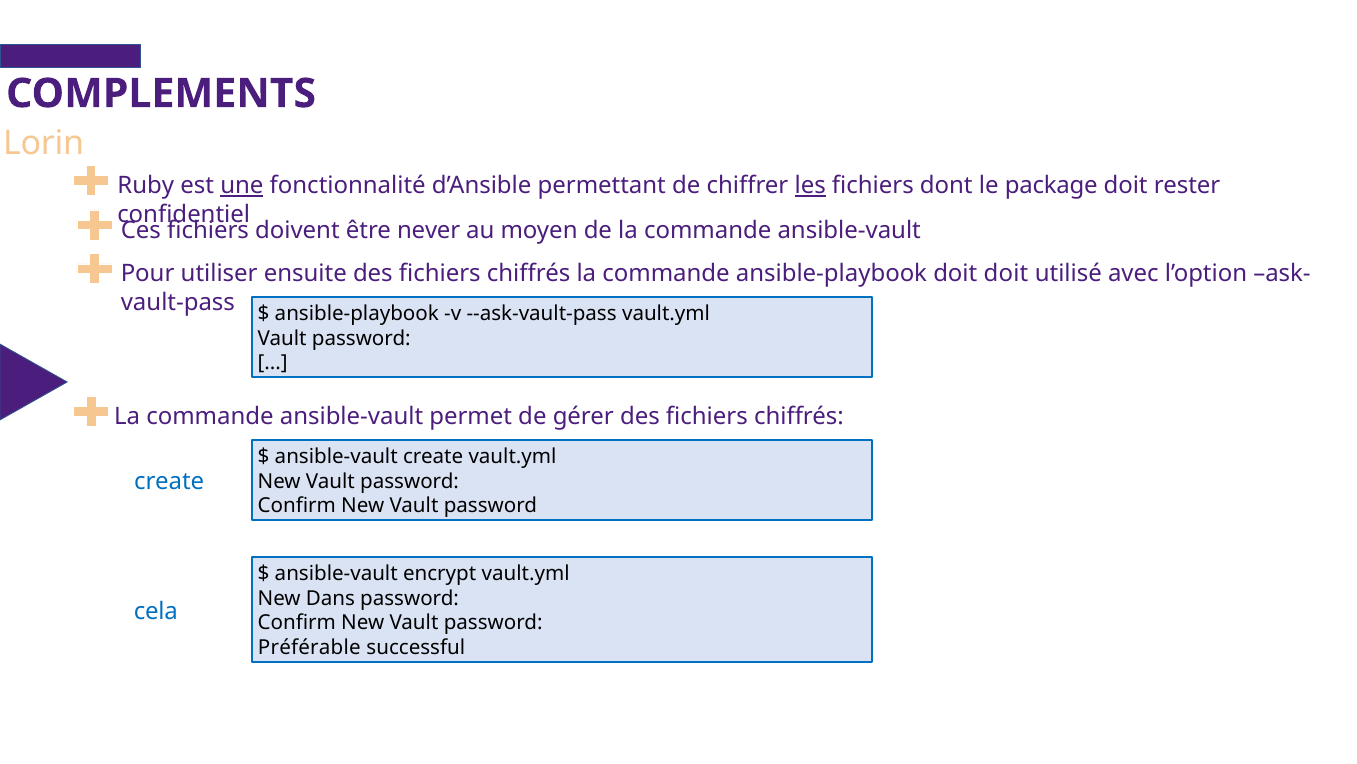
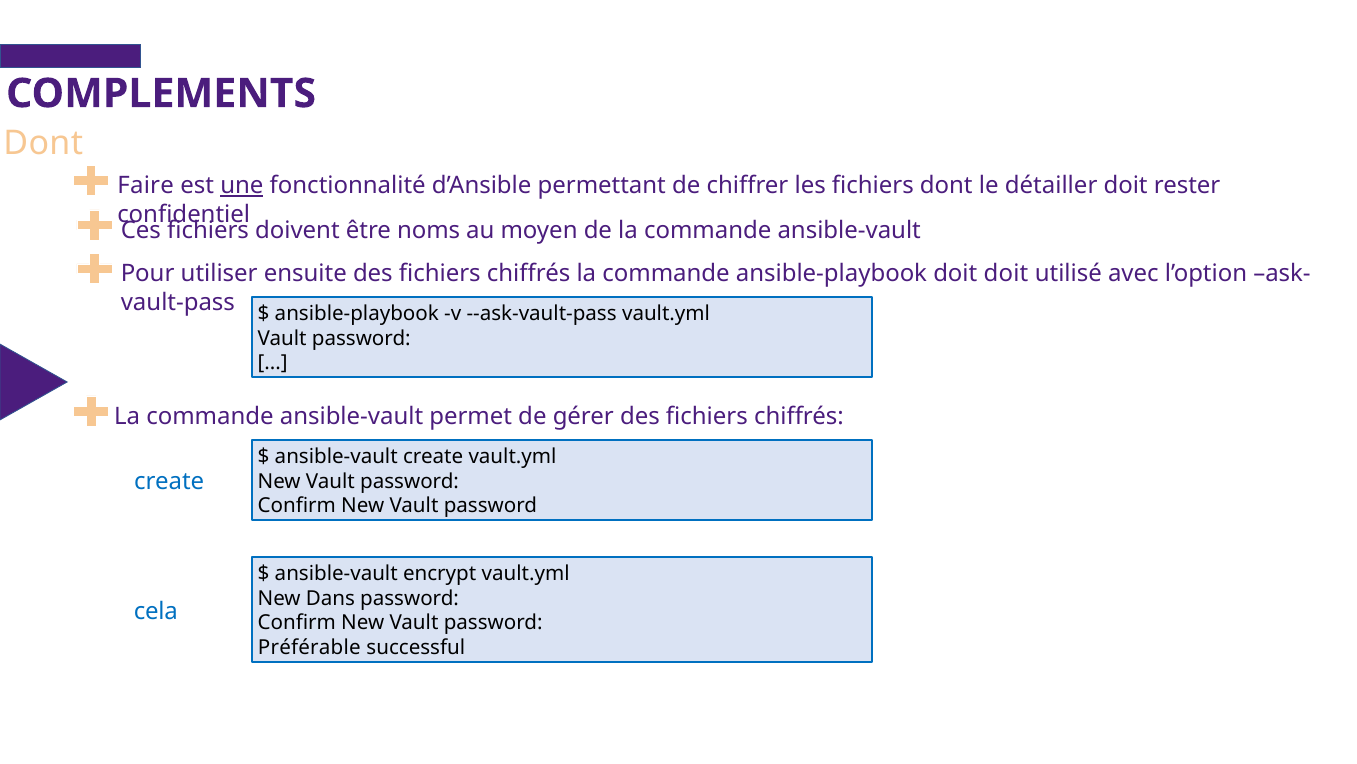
Lorin at (44, 143): Lorin -> Dont
Ruby: Ruby -> Faire
les underline: present -> none
package: package -> détailler
never: never -> noms
